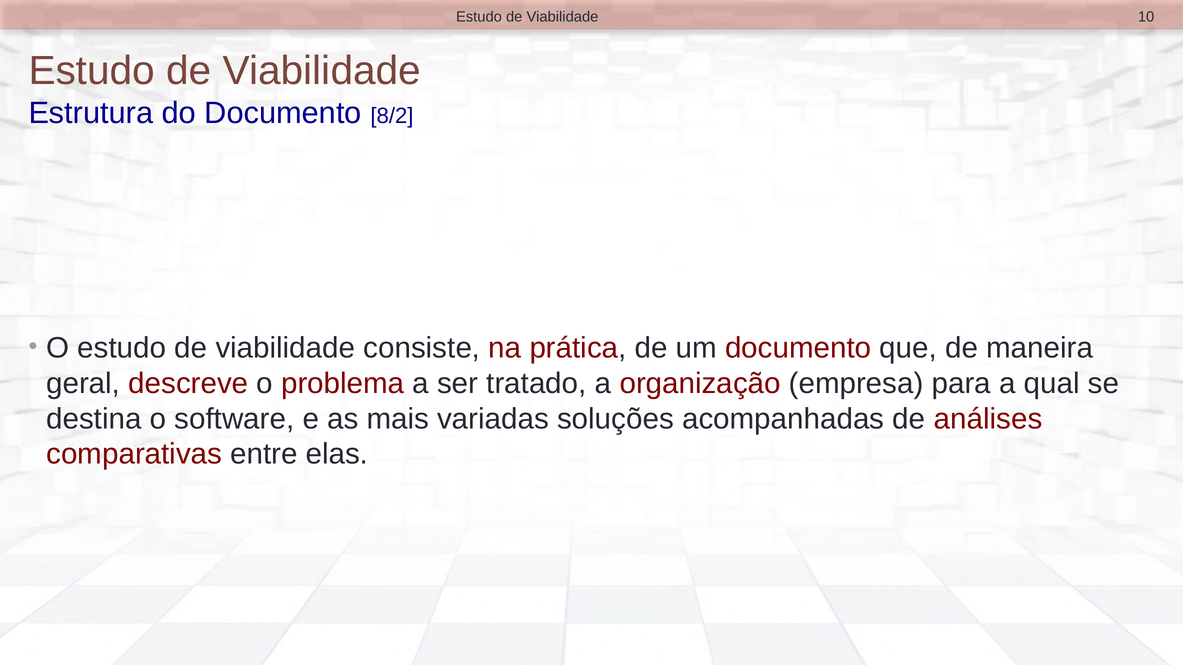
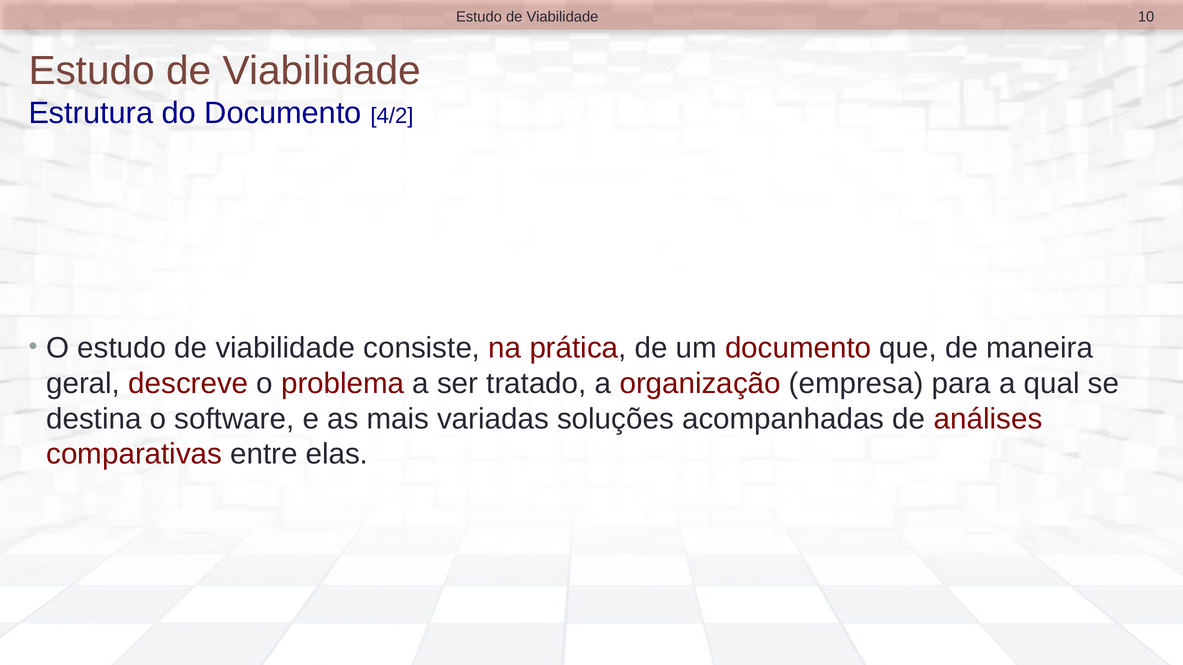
8/2: 8/2 -> 4/2
